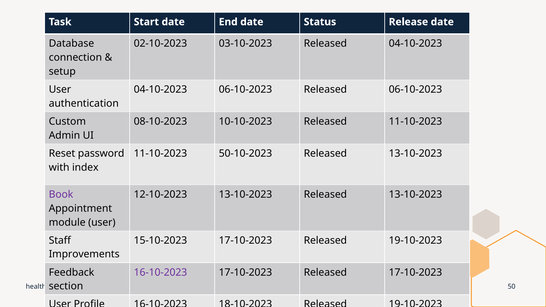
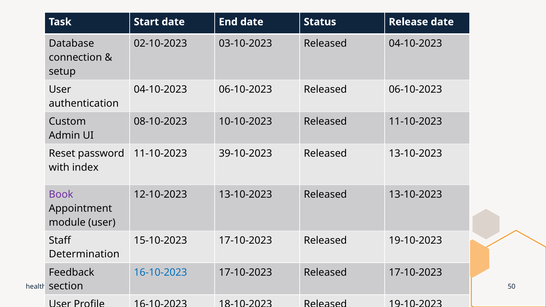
50-10-2023: 50-10-2023 -> 39-10-2023
Improvements: Improvements -> Determination
16-10-2023 at (160, 272) colour: purple -> blue
